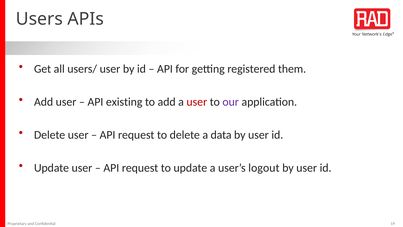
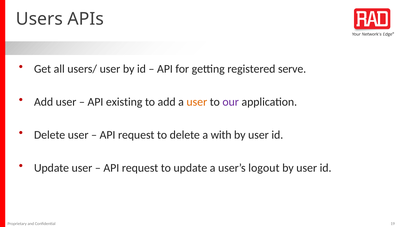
them: them -> serve
user at (197, 102) colour: red -> orange
data: data -> with
